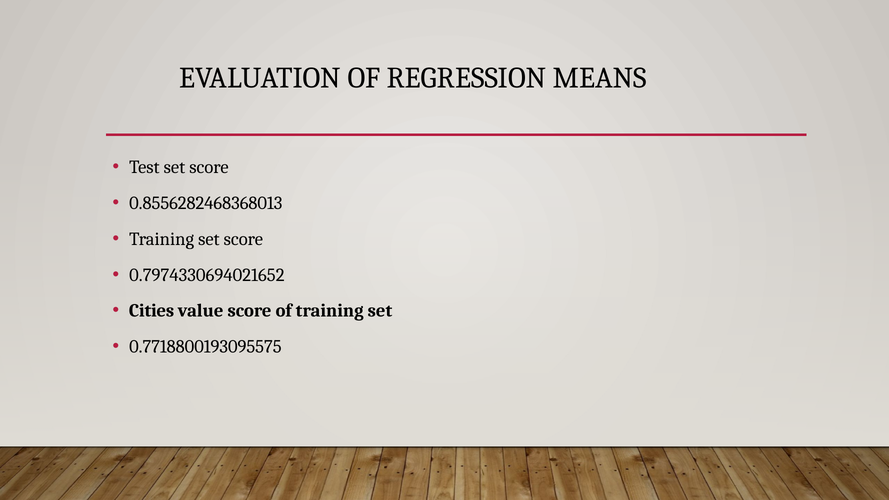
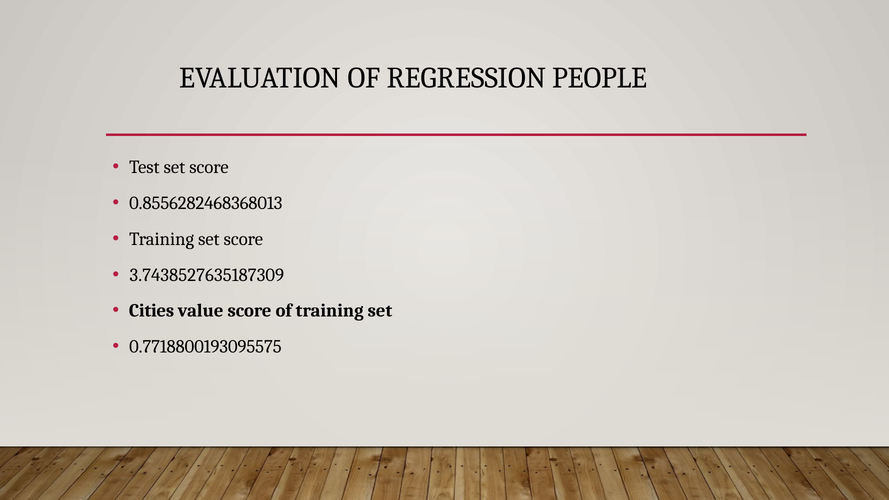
MEANS: MEANS -> PEOPLE
0.7974330694021652: 0.7974330694021652 -> 3.7438527635187309
